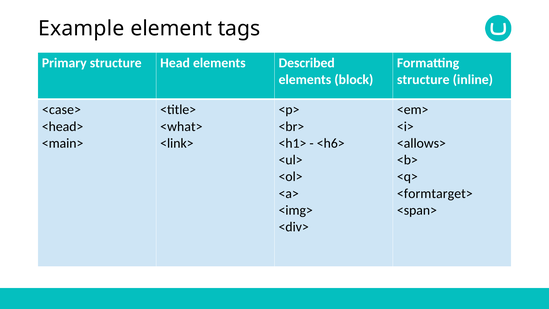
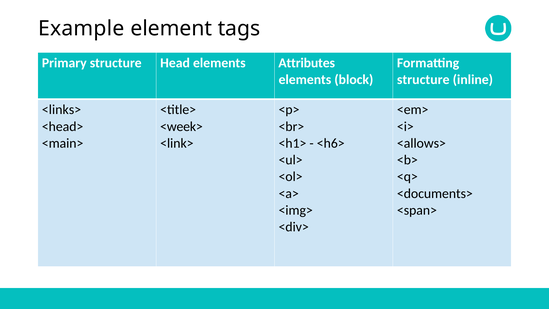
Described: Described -> Attributes
<case>: <case> -> <links>
<what>: <what> -> <week>
<formtarget>: <formtarget> -> <documents>
